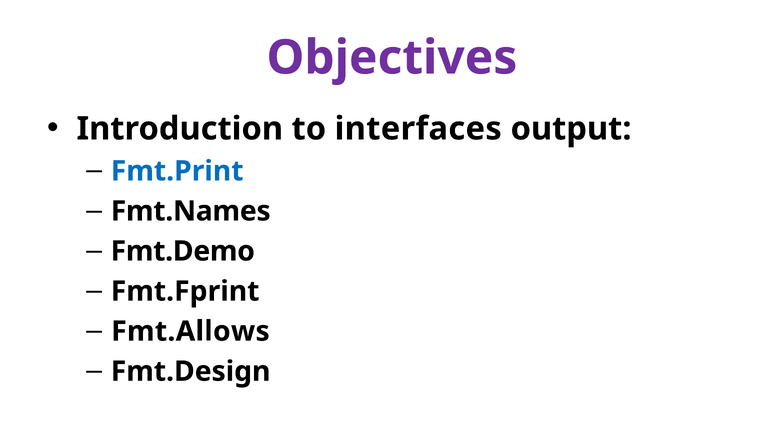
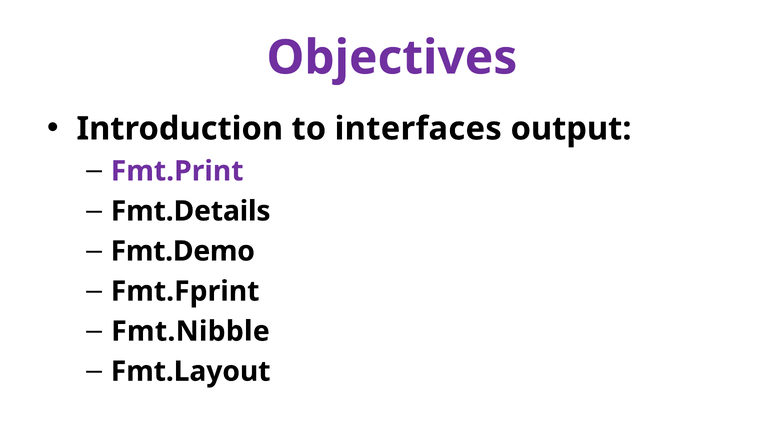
Fmt.Print colour: blue -> purple
Fmt.Names: Fmt.Names -> Fmt.Details
Fmt.Allows: Fmt.Allows -> Fmt.Nibble
Fmt.Design: Fmt.Design -> Fmt.Layout
